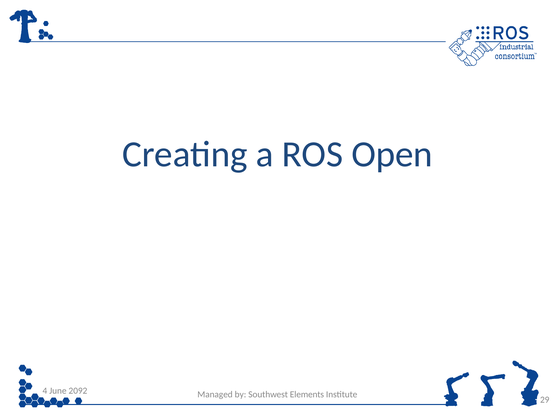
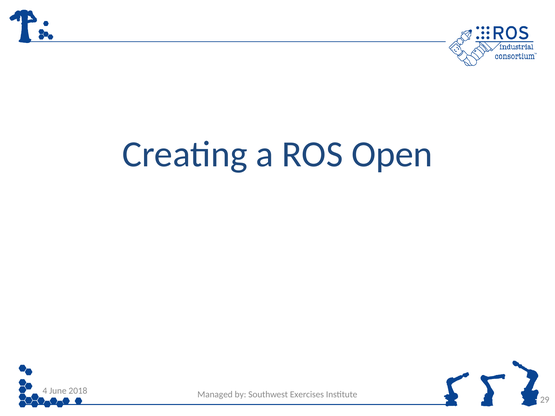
2092: 2092 -> 2018
Elements: Elements -> Exercises
